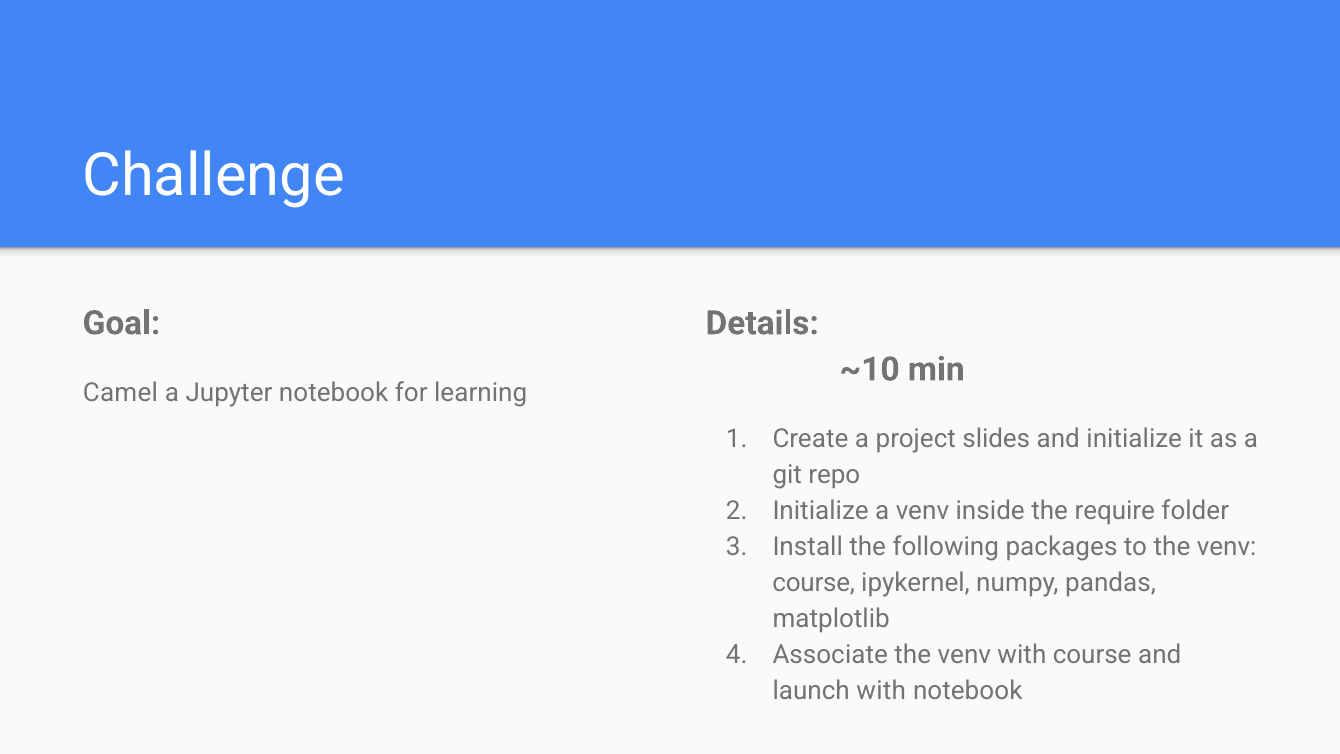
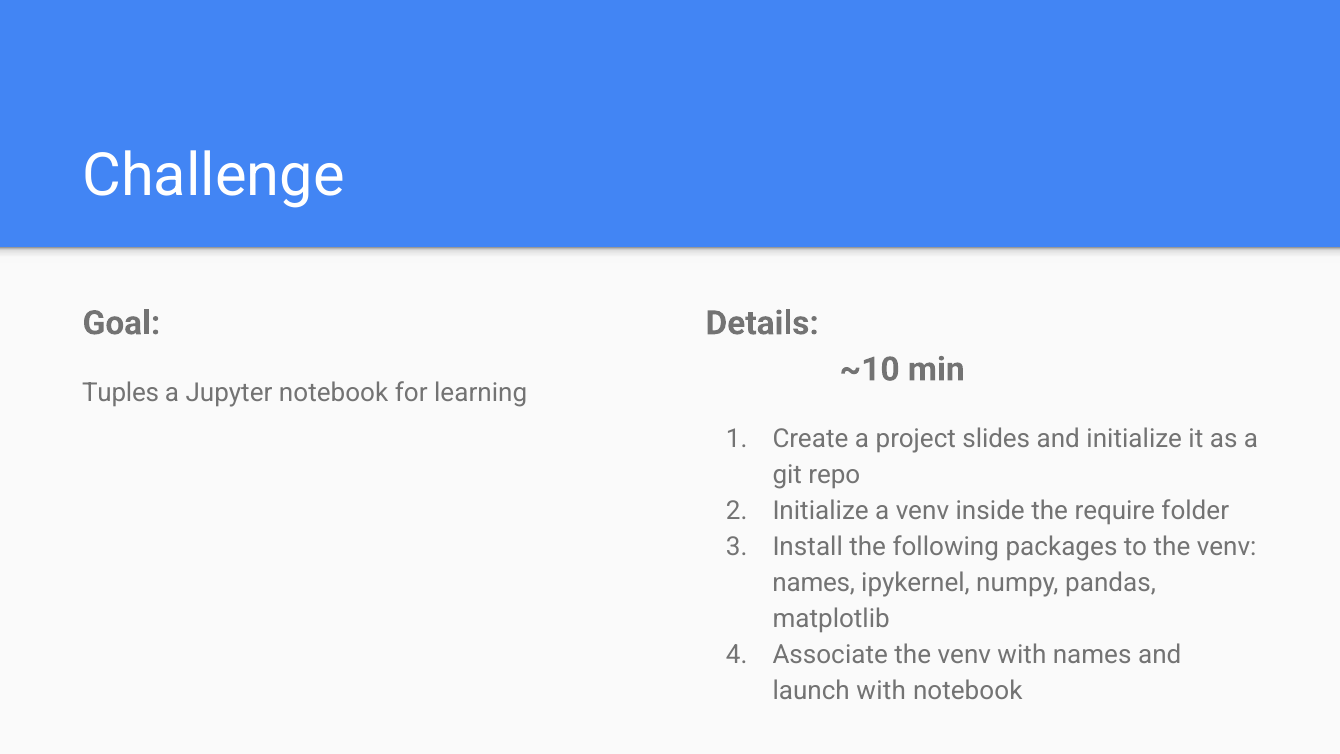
Camel: Camel -> Tuples
course at (814, 583): course -> names
with course: course -> names
